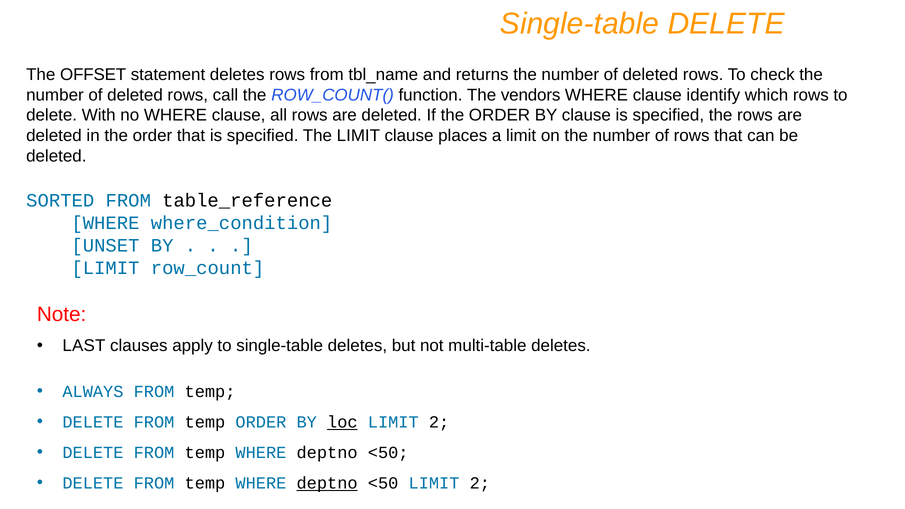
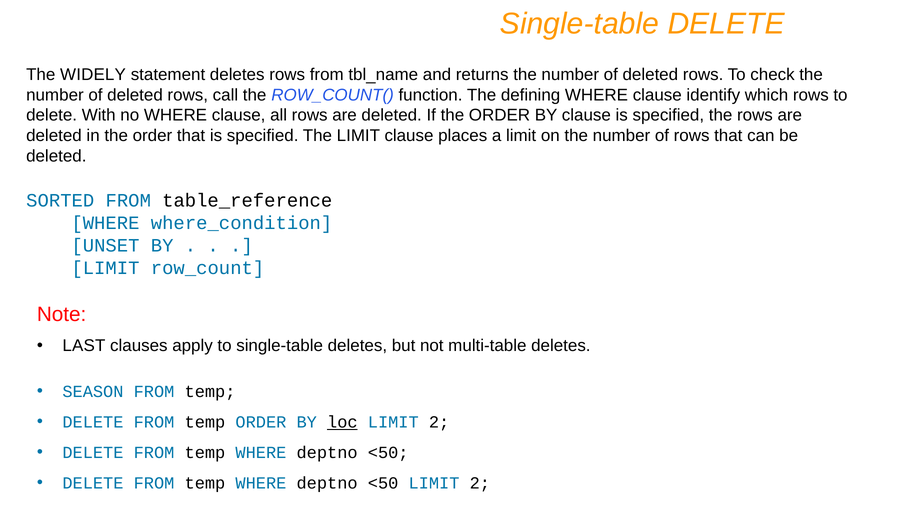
OFFSET: OFFSET -> WIDELY
vendors: vendors -> defining
ALWAYS: ALWAYS -> SEASON
deptno at (327, 483) underline: present -> none
